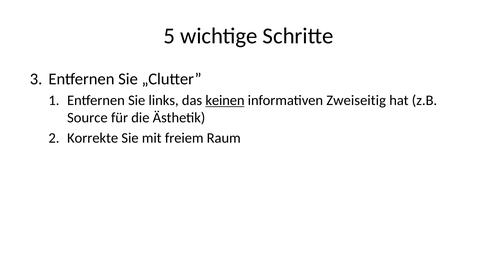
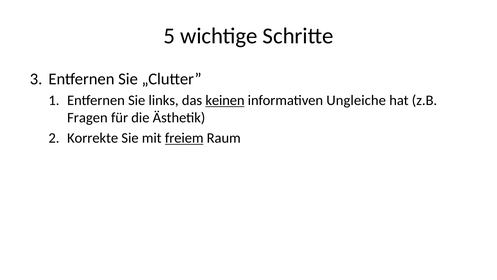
Zweiseitig: Zweiseitig -> Ungleiche
Source: Source -> Fragen
freiem underline: none -> present
